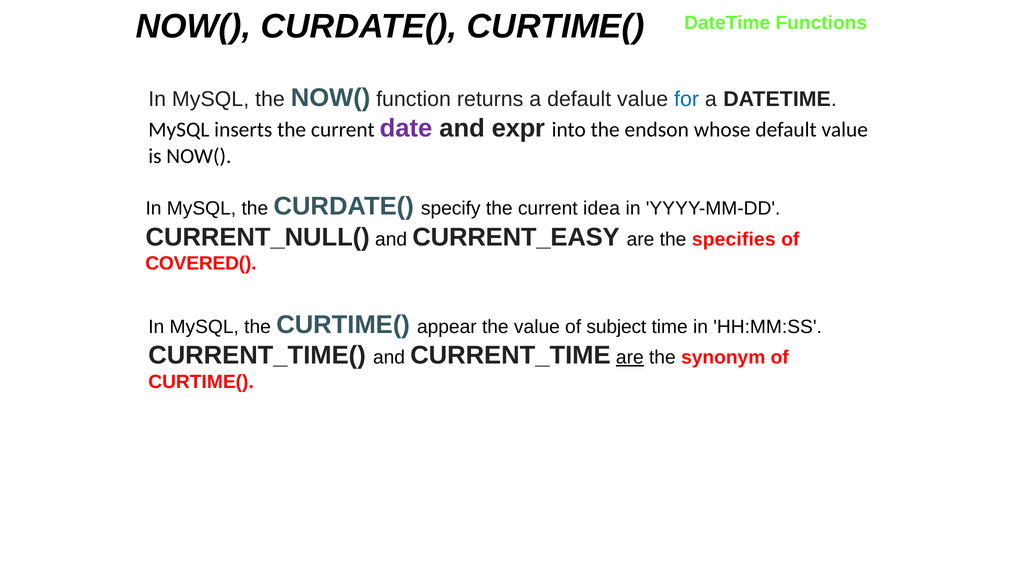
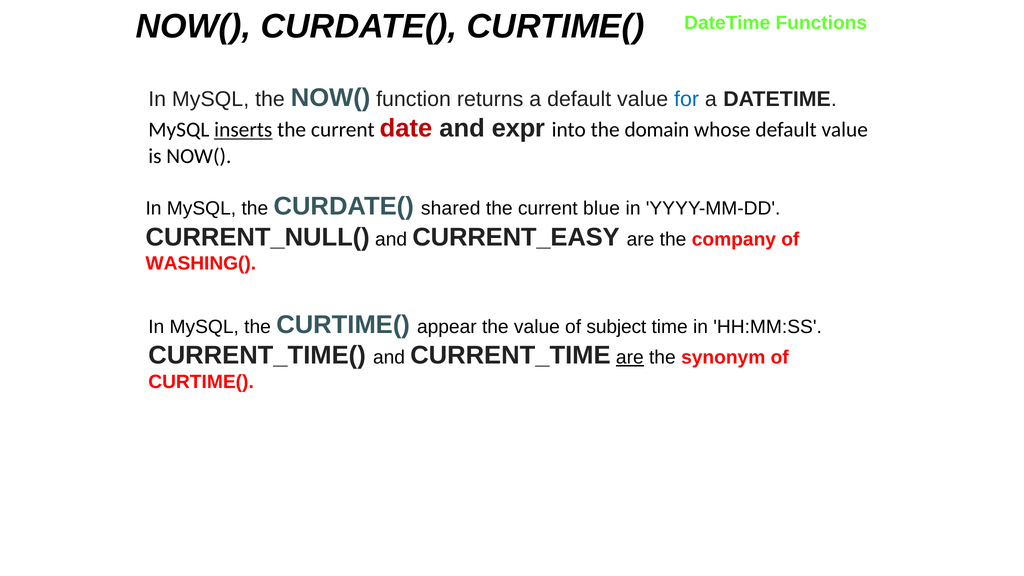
inserts underline: none -> present
date colour: purple -> red
endson: endson -> domain
specify: specify -> shared
idea: idea -> blue
specifies: specifies -> company
COVERED(: COVERED( -> WASHING(
